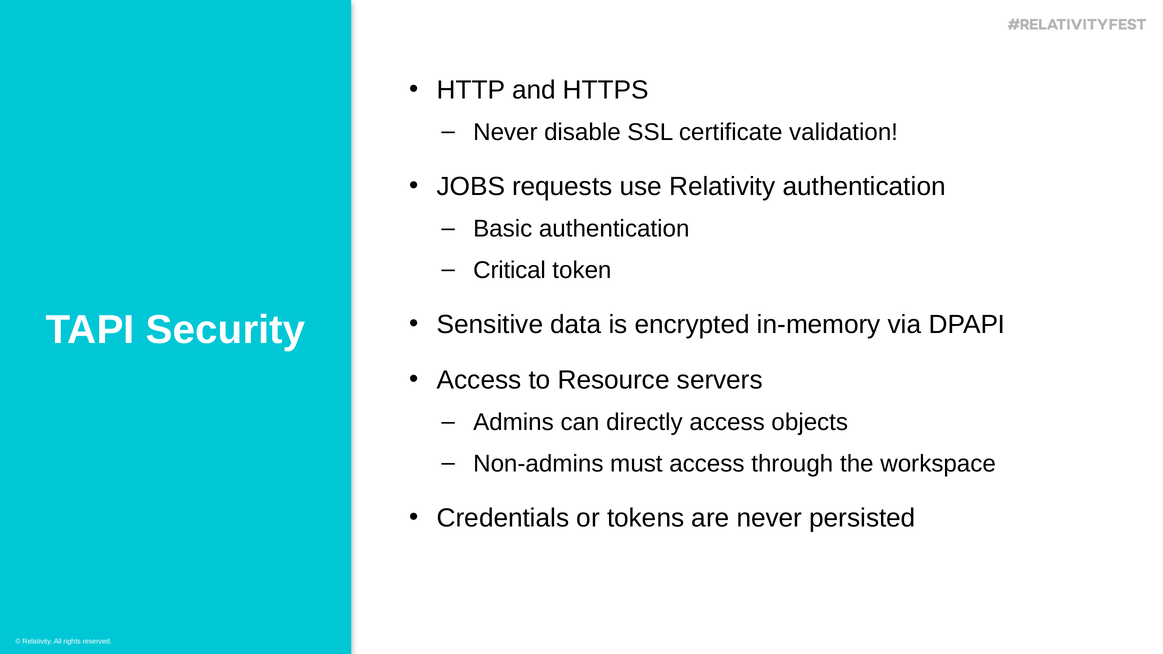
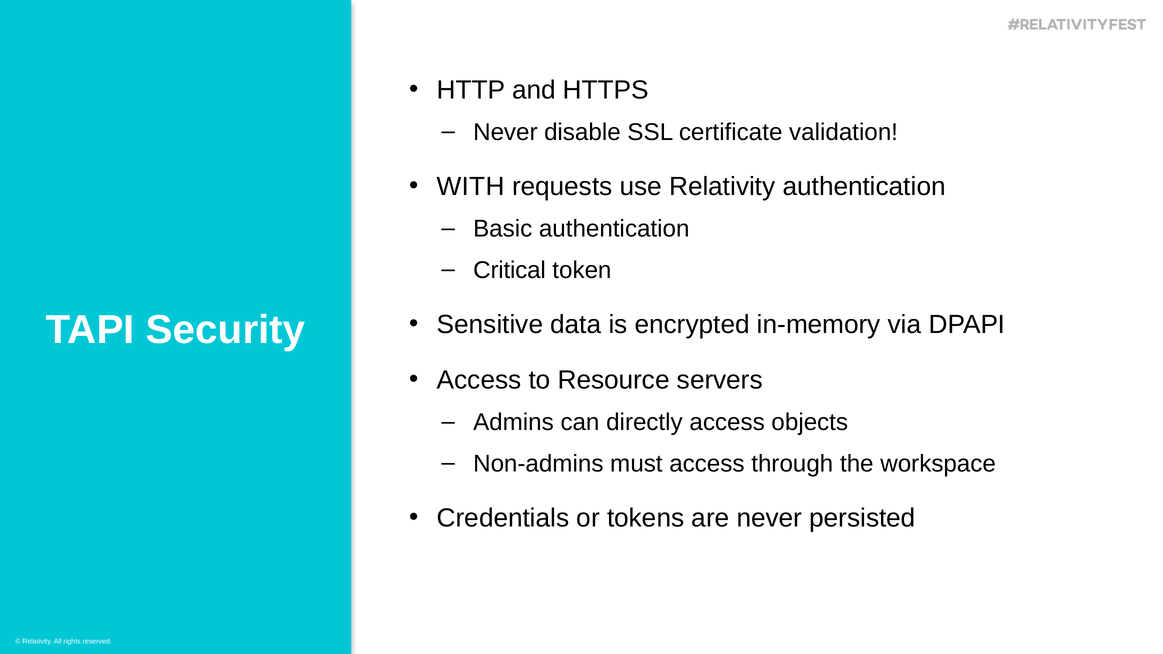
JOBS: JOBS -> WITH
